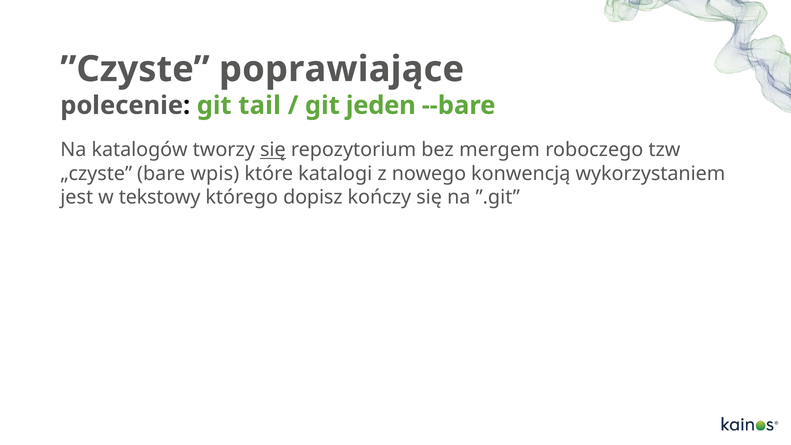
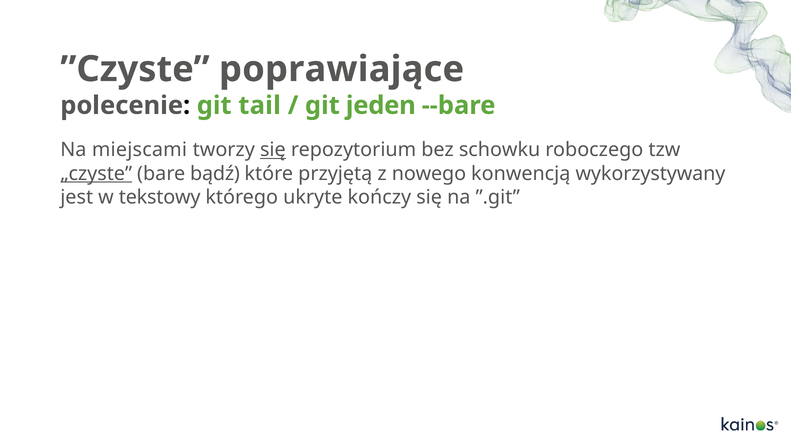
katalogów: katalogów -> miejscami
mergem: mergem -> schowku
„czyste underline: none -> present
wpis: wpis -> bądź
katalogi: katalogi -> przyjętą
wykorzystaniem: wykorzystaniem -> wykorzystywany
dopisz: dopisz -> ukryte
